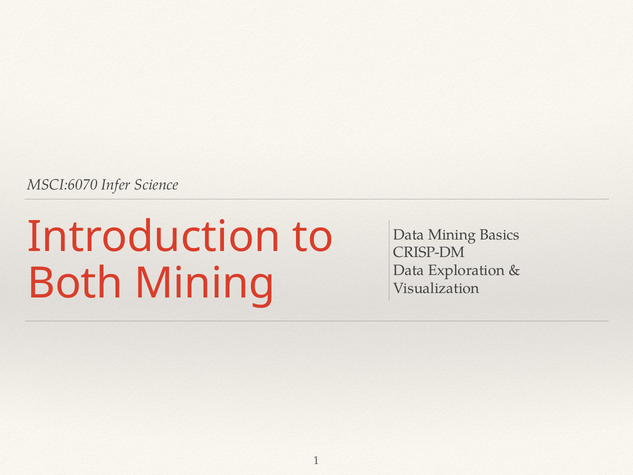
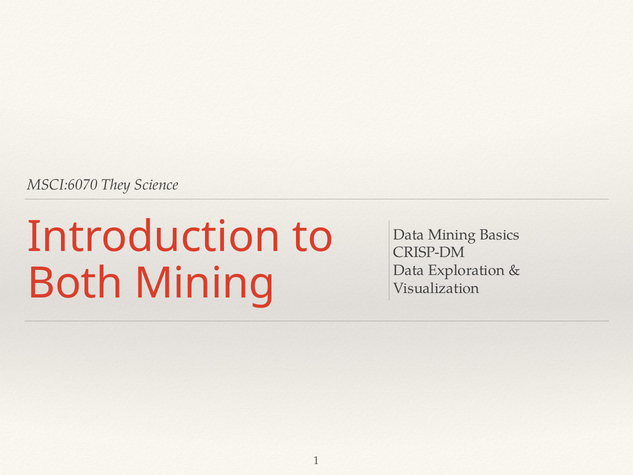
Infer: Infer -> They
